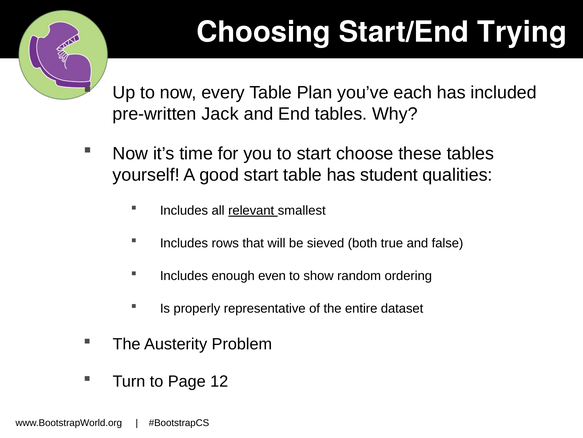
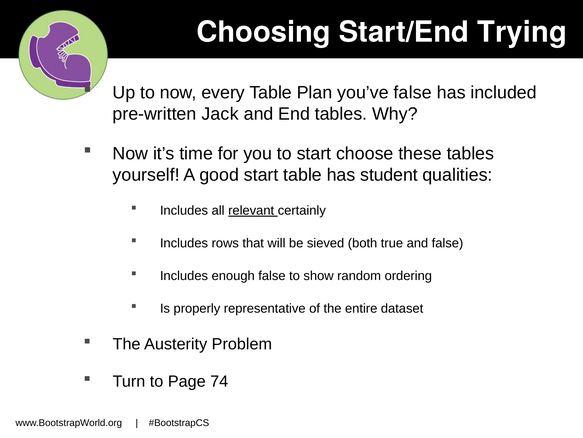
you’ve each: each -> false
smallest: smallest -> certainly
enough even: even -> false
12: 12 -> 74
